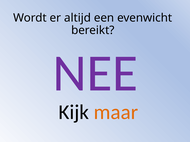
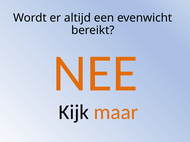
NEE colour: purple -> orange
